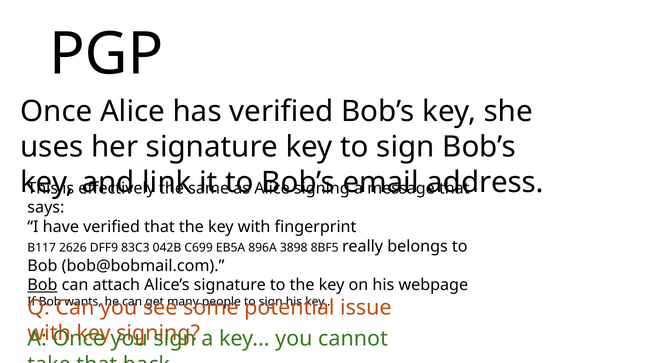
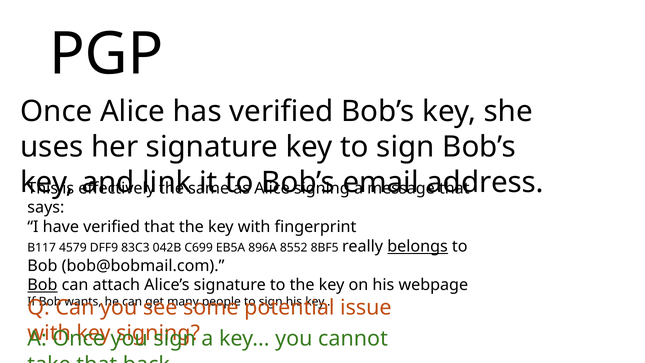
2626: 2626 -> 4579
3898: 3898 -> 8552
belongs underline: none -> present
